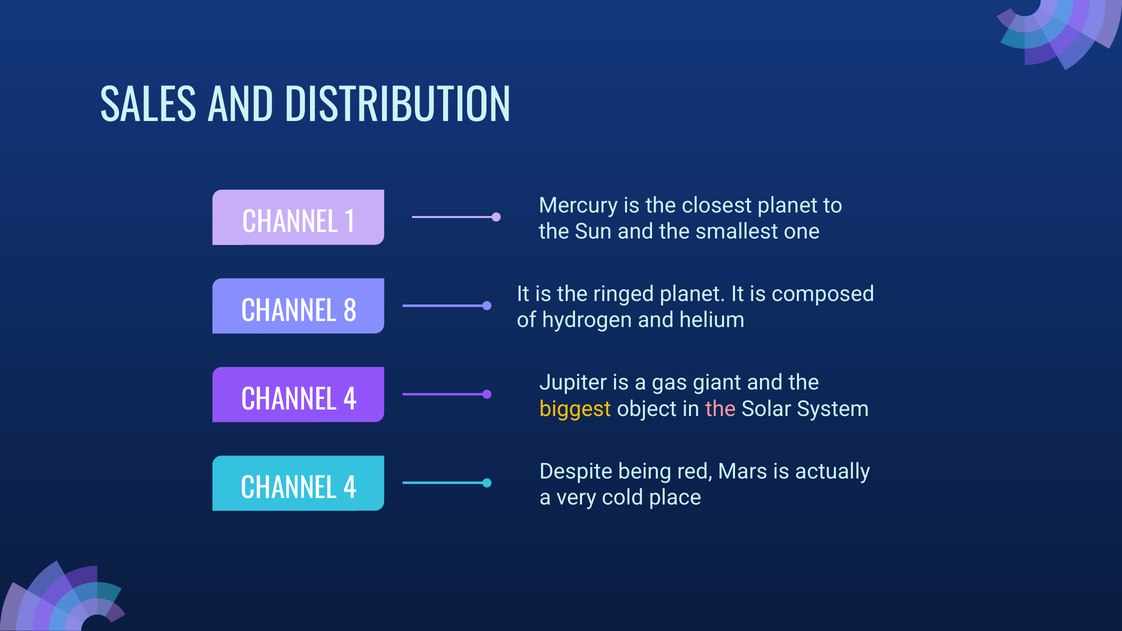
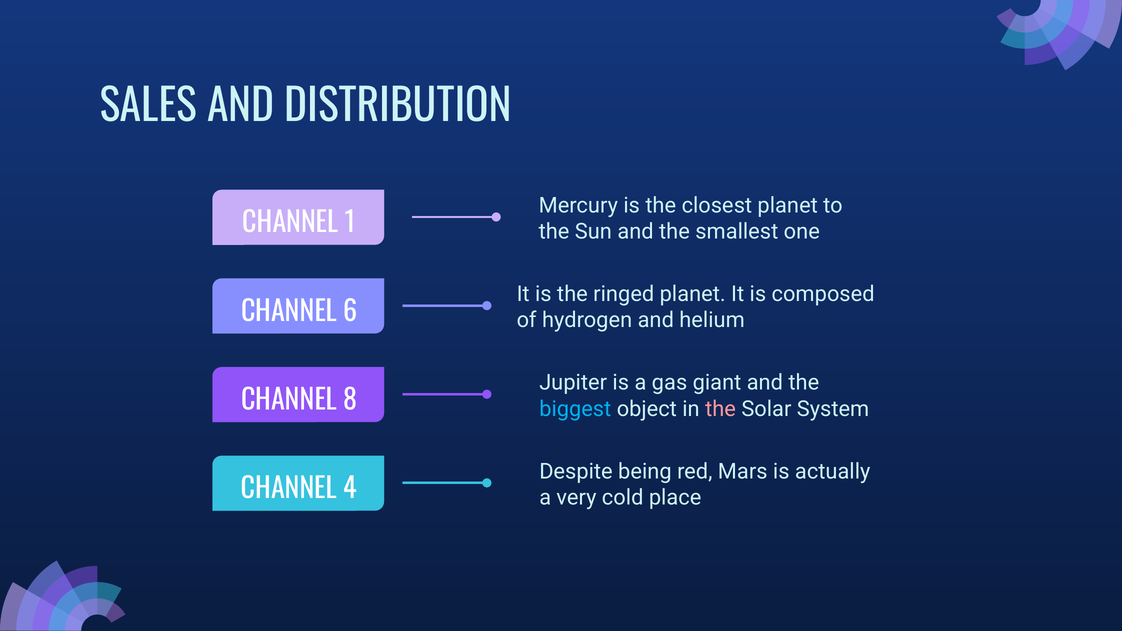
8: 8 -> 6
4 at (350, 400): 4 -> 8
biggest colour: yellow -> light blue
